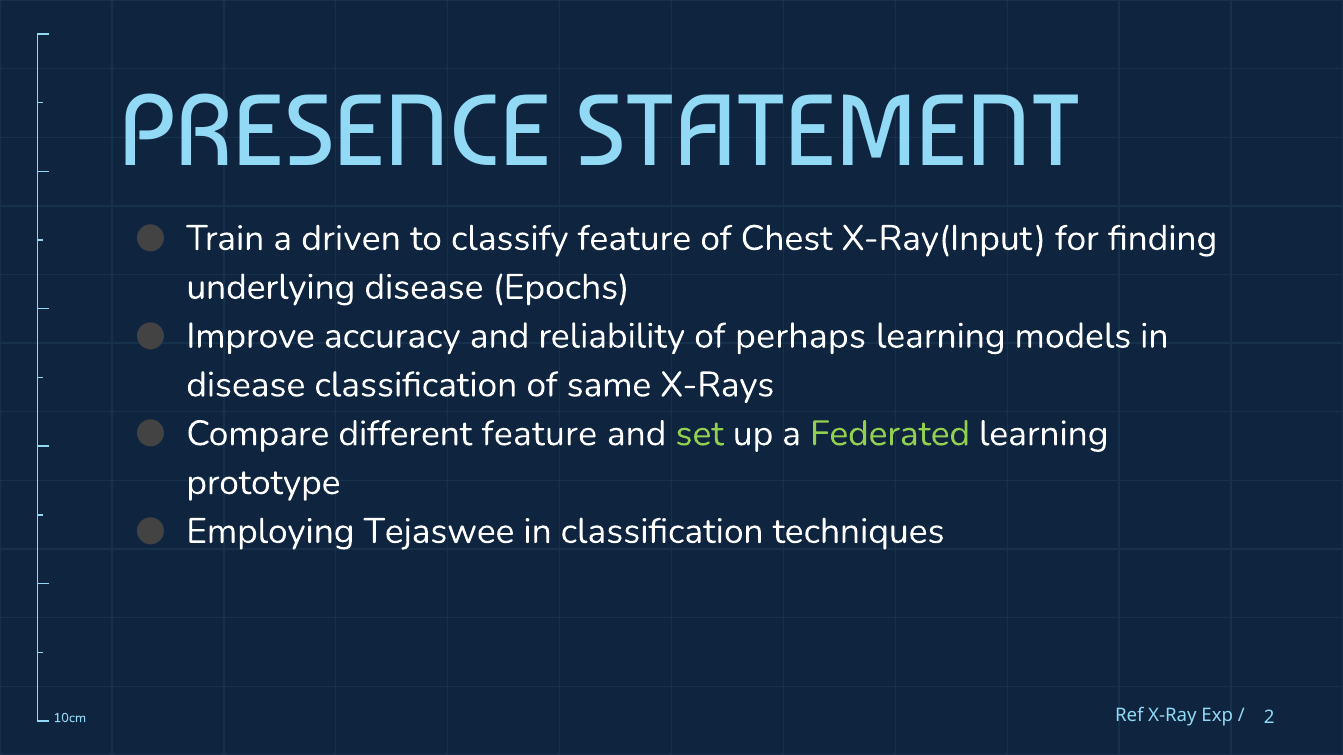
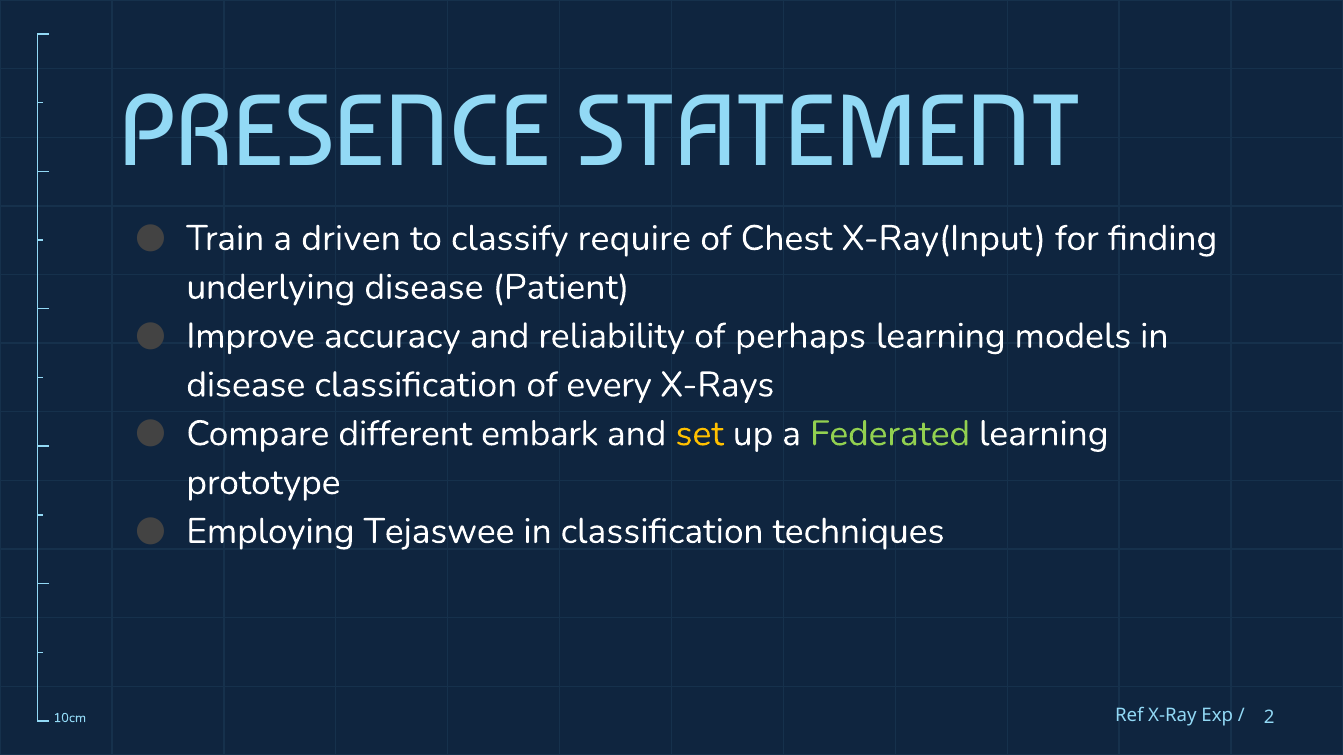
classify feature: feature -> require
Epochs: Epochs -> Patient
same: same -> every
different feature: feature -> embark
set colour: light green -> yellow
